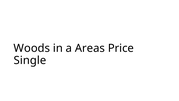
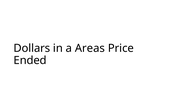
Woods: Woods -> Dollars
Single: Single -> Ended
